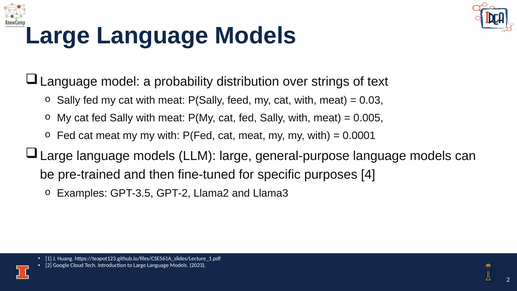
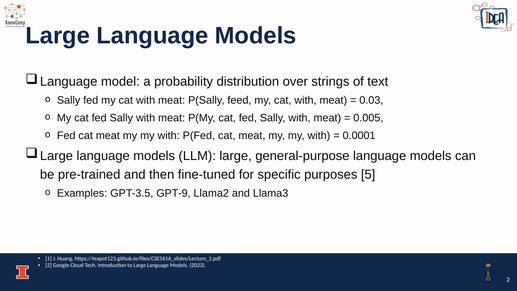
4: 4 -> 5
GPT-2: GPT-2 -> GPT-9
